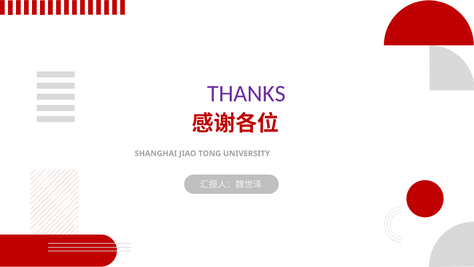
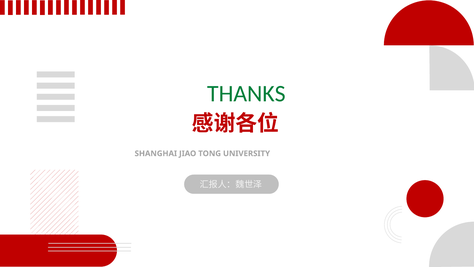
THANKS colour: purple -> green
